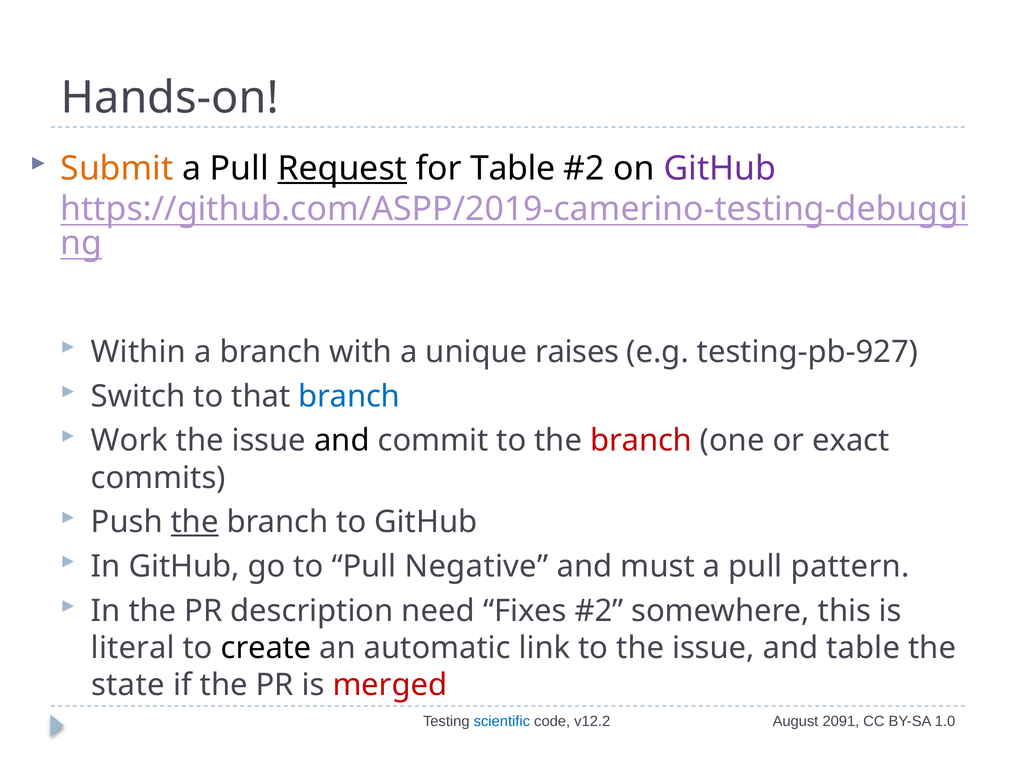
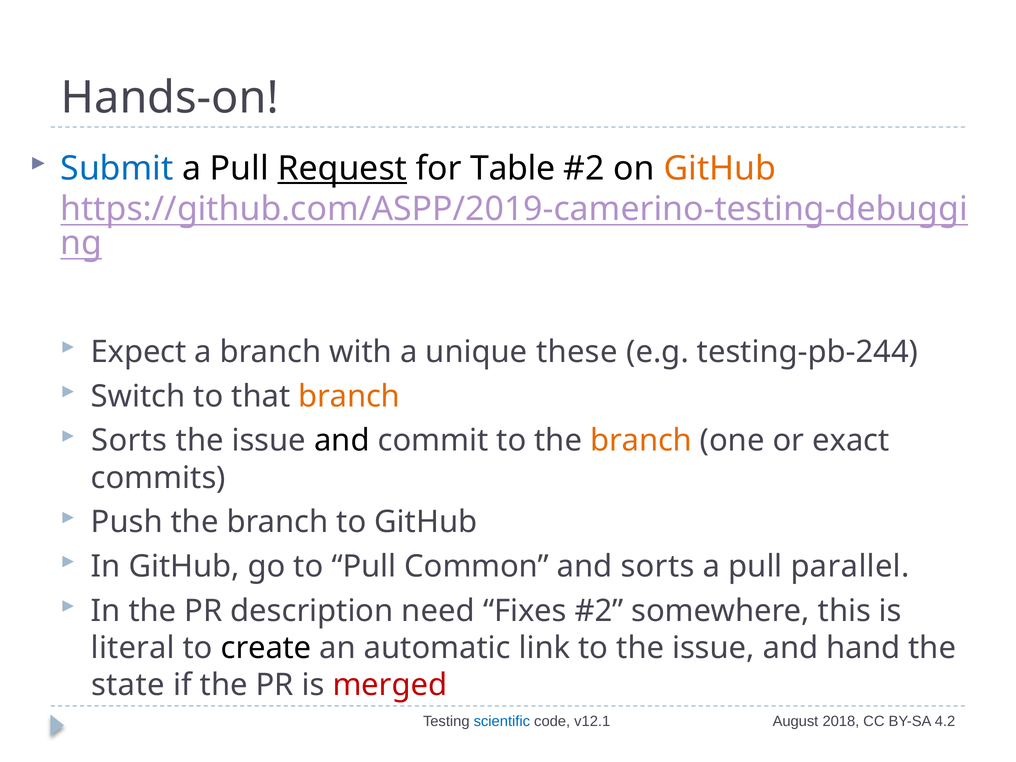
Submit colour: orange -> blue
GitHub at (720, 169) colour: purple -> orange
Within: Within -> Expect
raises: raises -> these
testing-pb-927: testing-pb-927 -> testing-pb-244
branch at (349, 396) colour: blue -> orange
Work at (129, 441): Work -> Sorts
branch at (641, 441) colour: red -> orange
the at (195, 522) underline: present -> none
Negative: Negative -> Common
and must: must -> sorts
pattern: pattern -> parallel
and table: table -> hand
v12.2: v12.2 -> v12.1
2091: 2091 -> 2018
1.0: 1.0 -> 4.2
